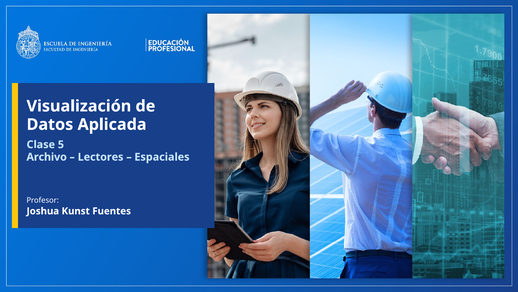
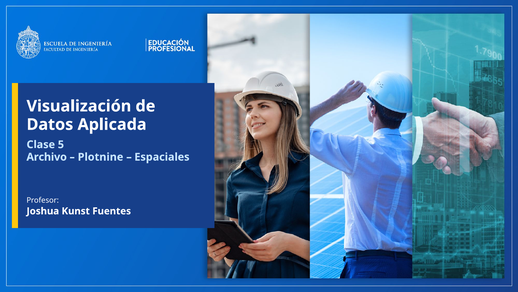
Lectores: Lectores -> Plotnine
